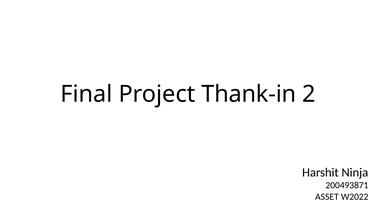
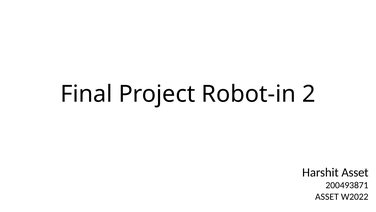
Thank-in: Thank-in -> Robot-in
Harshit Ninja: Ninja -> Asset
